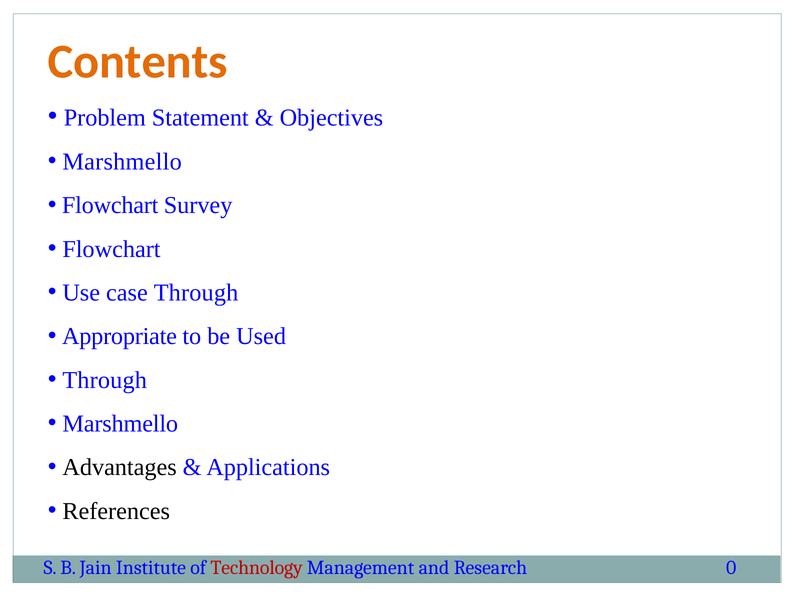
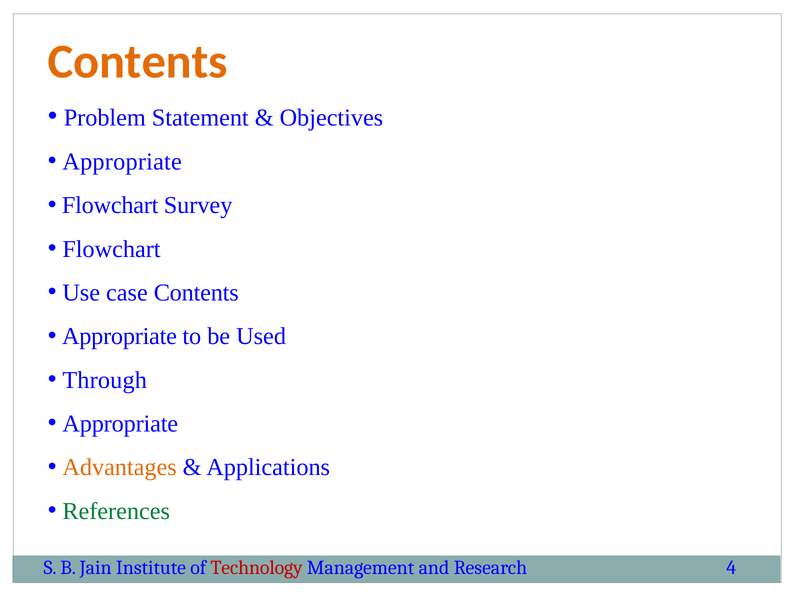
Marshmello at (122, 162): Marshmello -> Appropriate
case Through: Through -> Contents
Marshmello at (120, 424): Marshmello -> Appropriate
Advantages colour: black -> orange
References colour: black -> green
0: 0 -> 4
